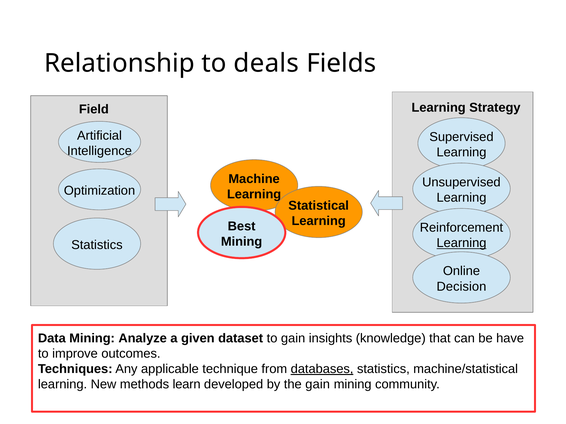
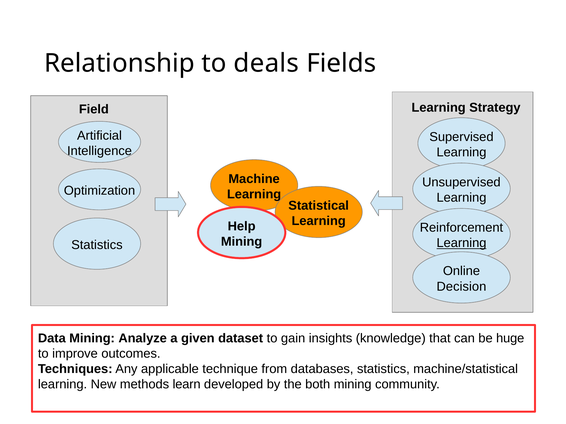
Best: Best -> Help
have: have -> huge
databases underline: present -> none
the gain: gain -> both
